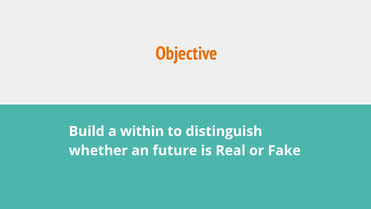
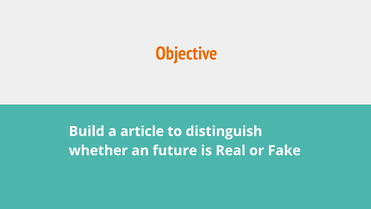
within: within -> article
